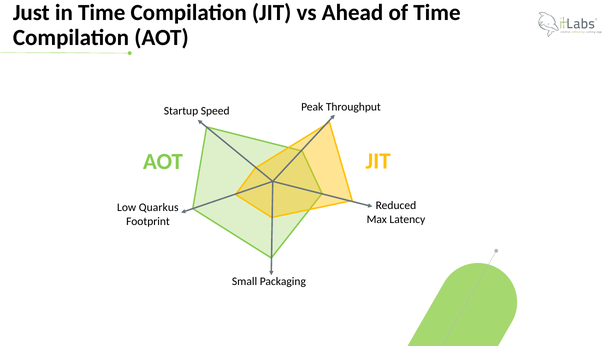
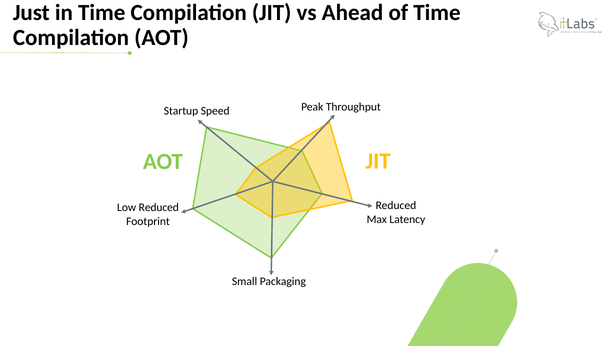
Low Quarkus: Quarkus -> Reduced
